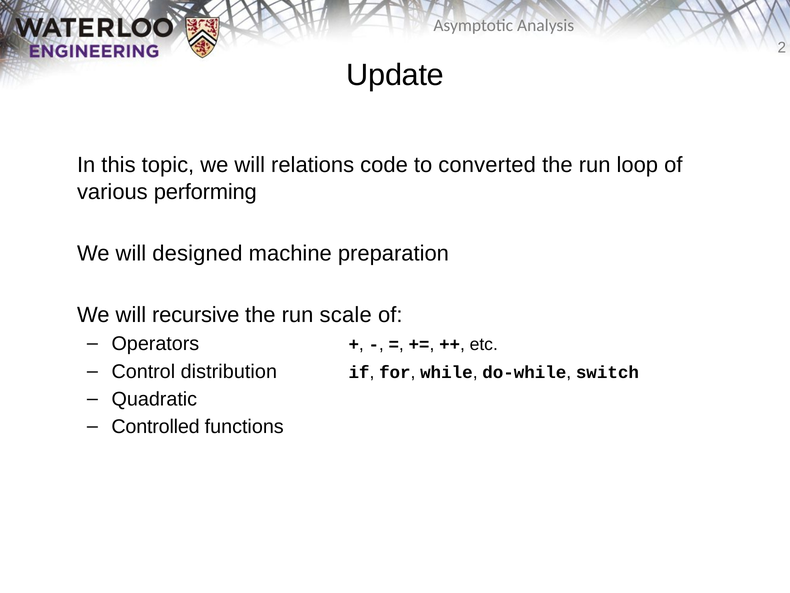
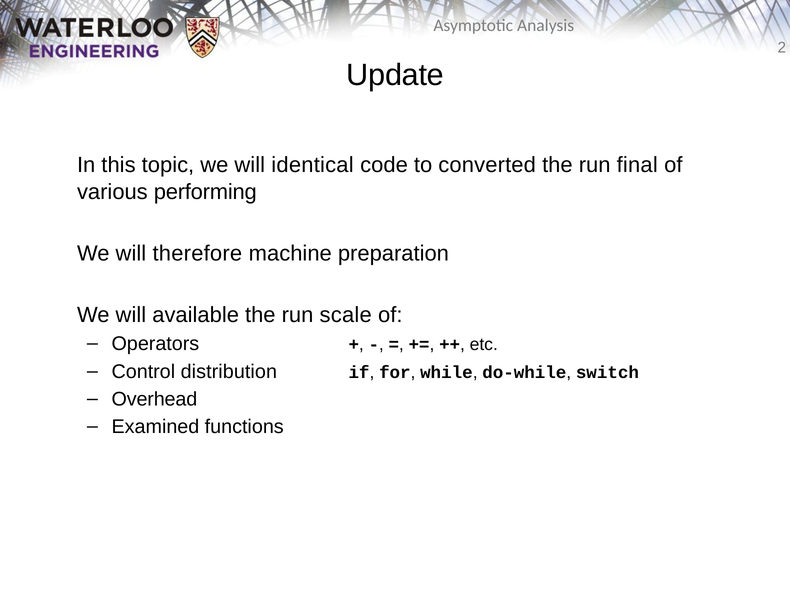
relations: relations -> identical
loop: loop -> final
designed: designed -> therefore
recursive: recursive -> available
Quadratic: Quadratic -> Overhead
Controlled: Controlled -> Examined
